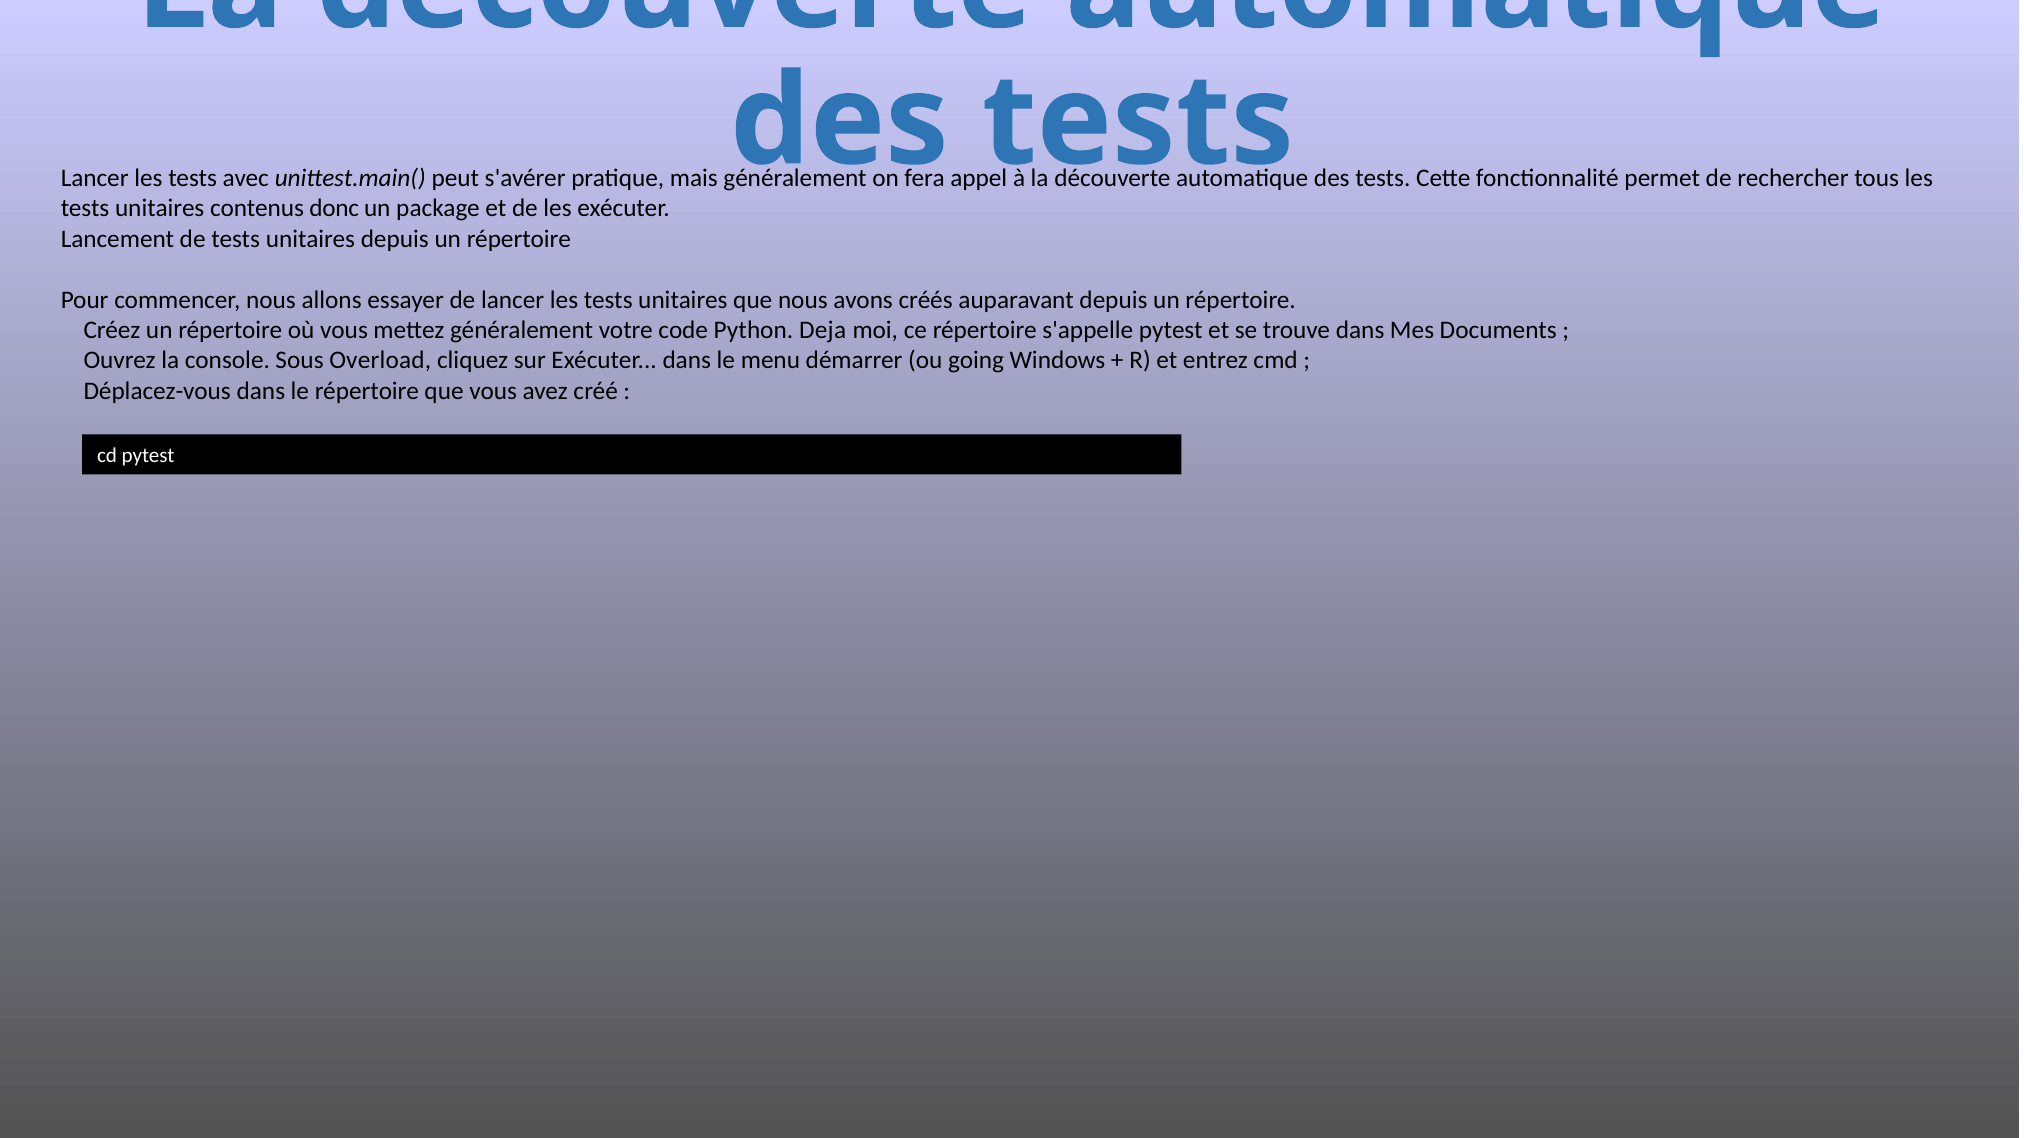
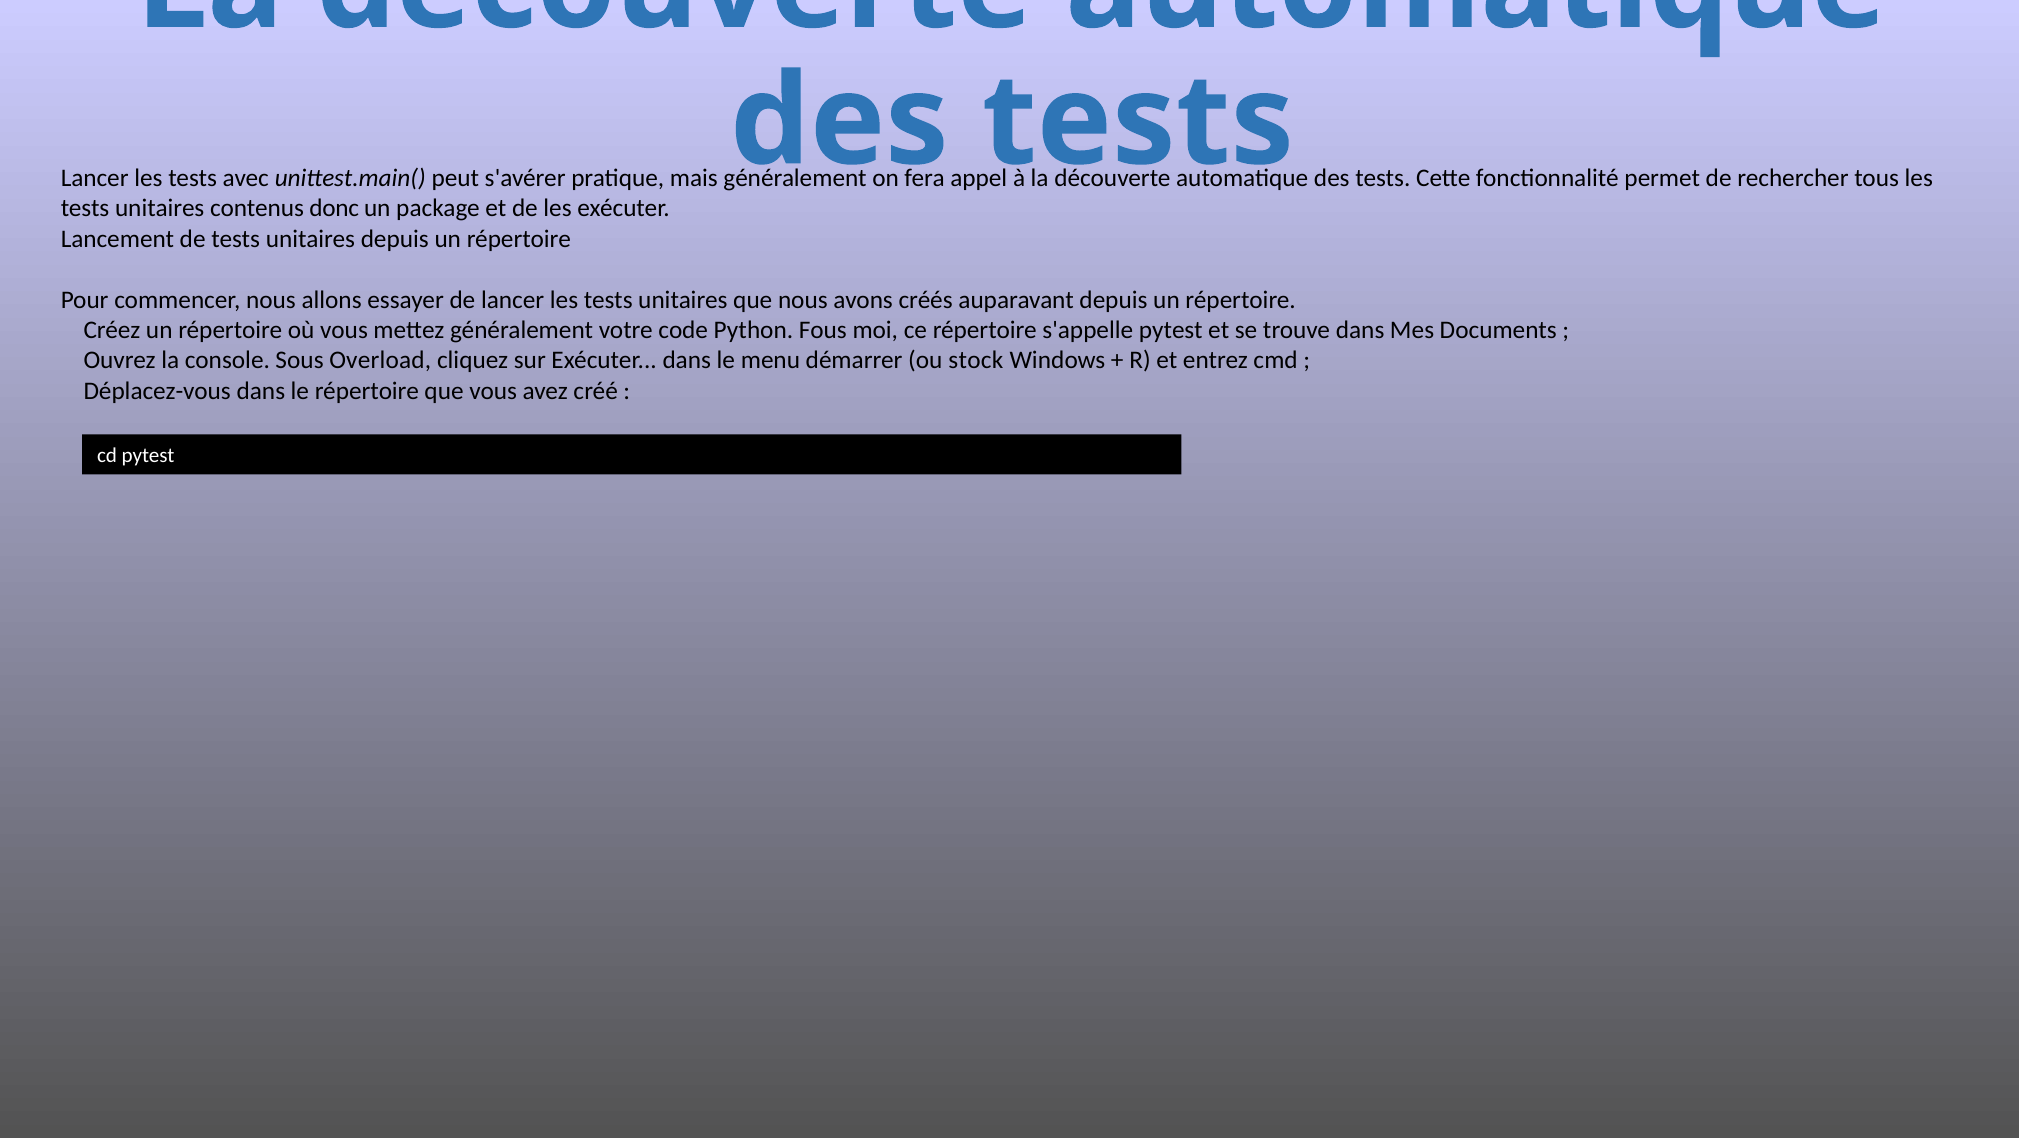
Deja: Deja -> Fous
going: going -> stock
